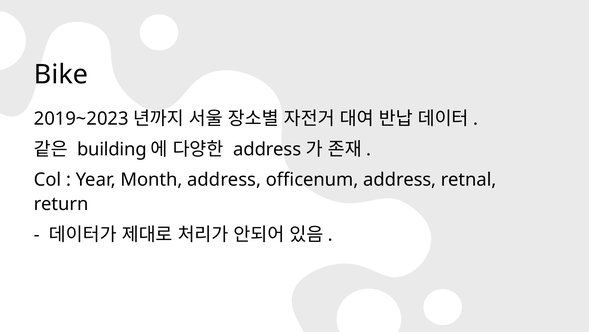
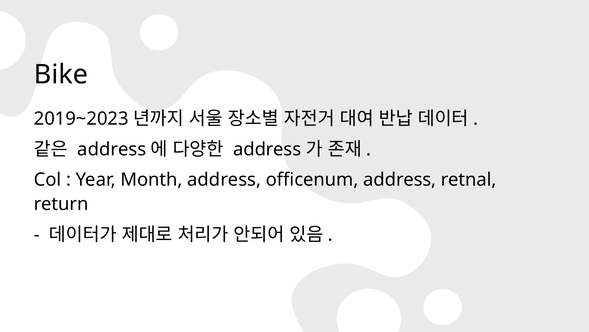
building at (112, 149): building -> address
